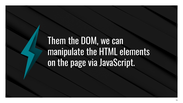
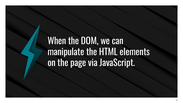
Them: Them -> When
